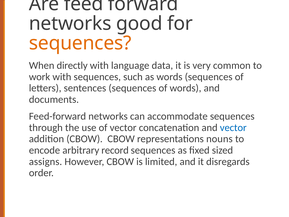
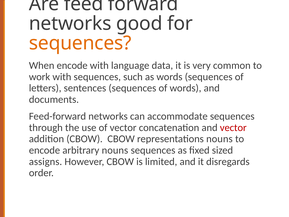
When directly: directly -> encode
vector at (233, 127) colour: blue -> red
arbitrary record: record -> nouns
